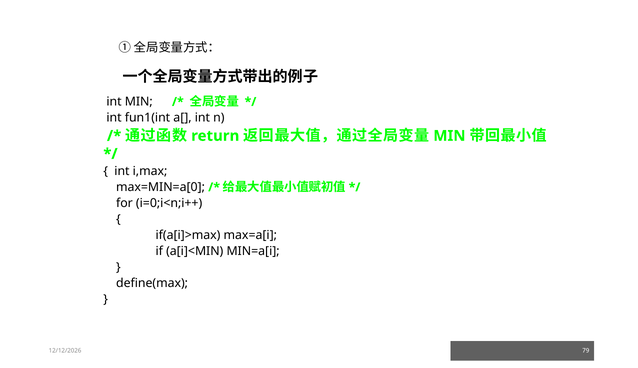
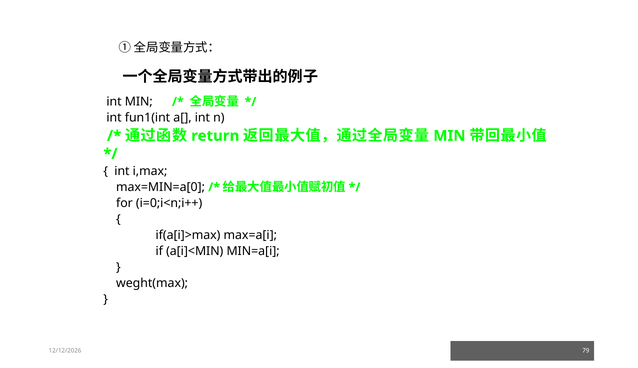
define(max: define(max -> weght(max
